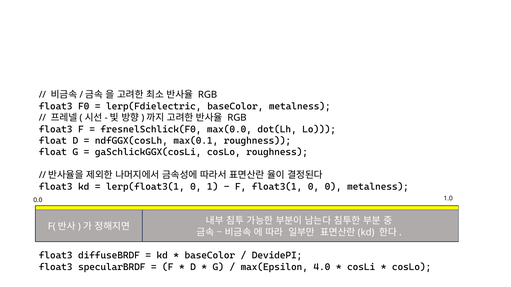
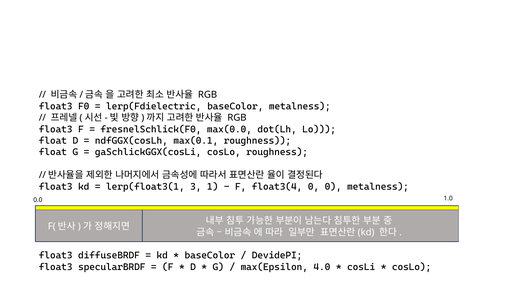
lerp(float3(1 0: 0 -> 3
float3(1: float3(1 -> float3(4
